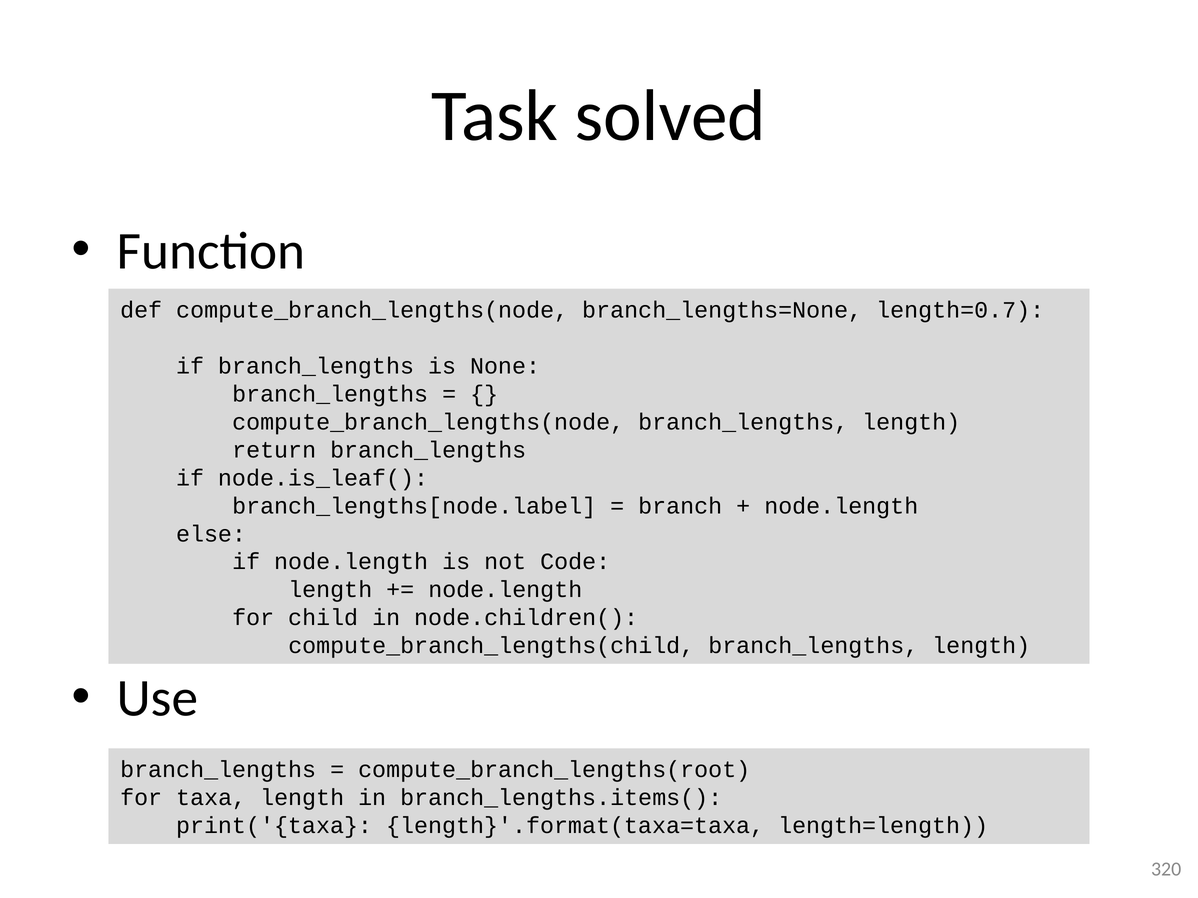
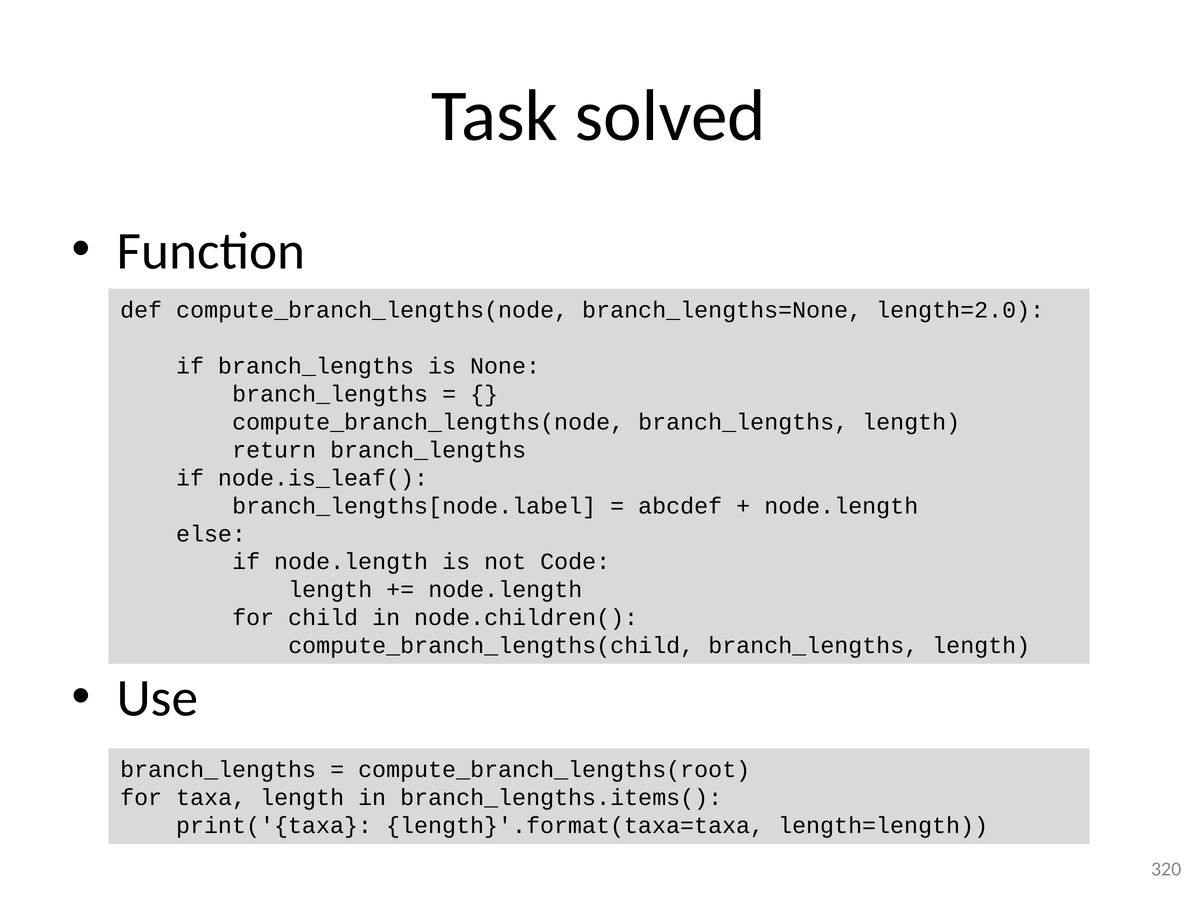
length=0.7: length=0.7 -> length=2.0
branch: branch -> abcdef
